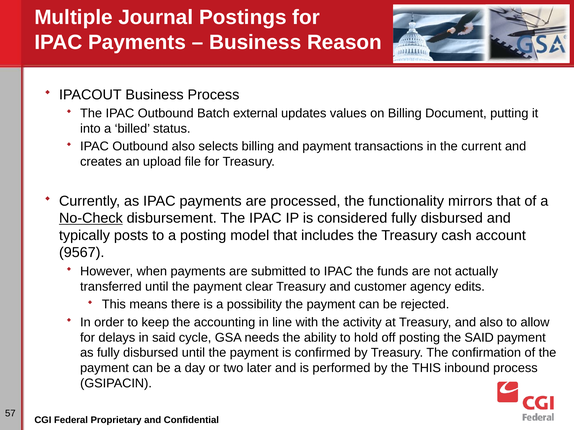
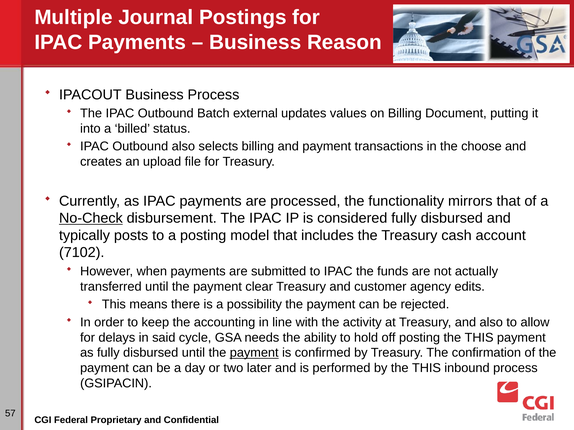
current: current -> choose
9567: 9567 -> 7102
posting the SAID: SAID -> THIS
payment at (254, 353) underline: none -> present
